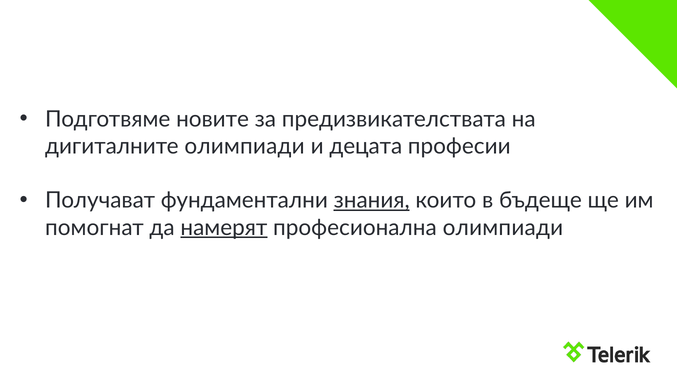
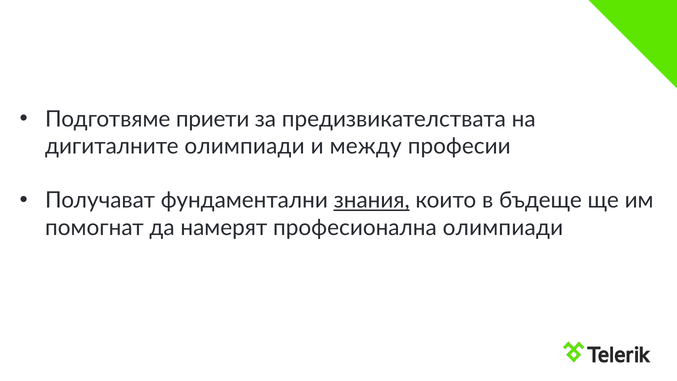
новите: новите -> приети
децата: децата -> между
намерят underline: present -> none
